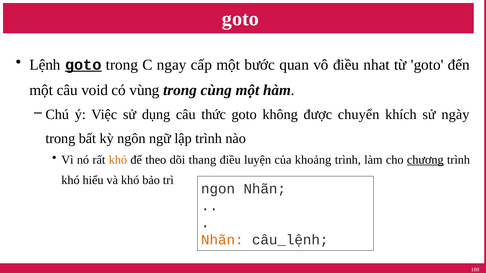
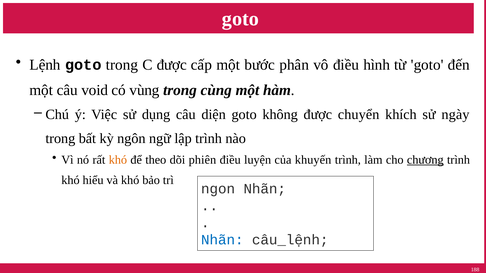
goto at (83, 65) underline: present -> none
C ngay: ngay -> được
quan: quan -> phân
nhat: nhat -> hình
thức: thức -> diện
thang: thang -> phiên
khoảng: khoảng -> khuyến
Nhãn at (222, 240) colour: orange -> blue
